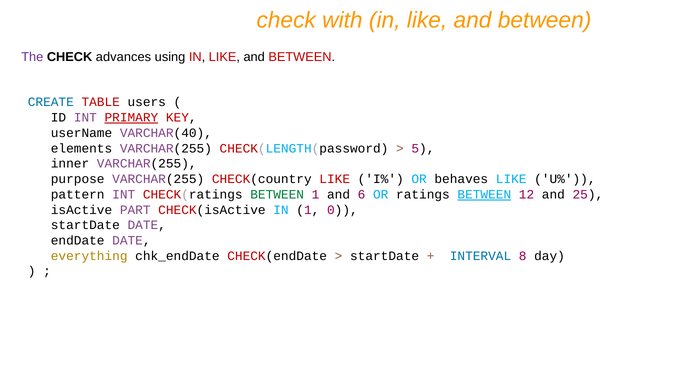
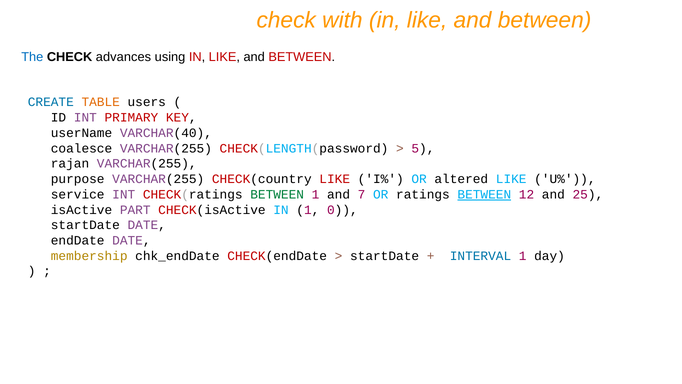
The colour: purple -> blue
TABLE colour: red -> orange
PRIMARY underline: present -> none
elements: elements -> coalesce
inner: inner -> rajan
behaves: behaves -> altered
pattern: pattern -> service
6: 6 -> 7
everything: everything -> membership
INTERVAL 8: 8 -> 1
